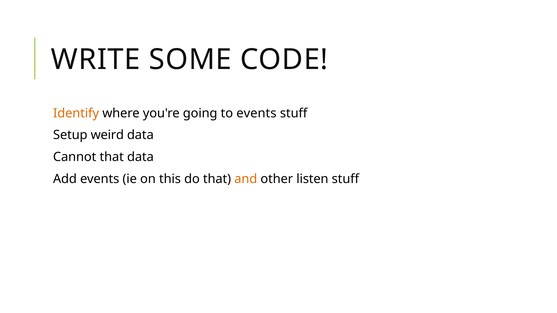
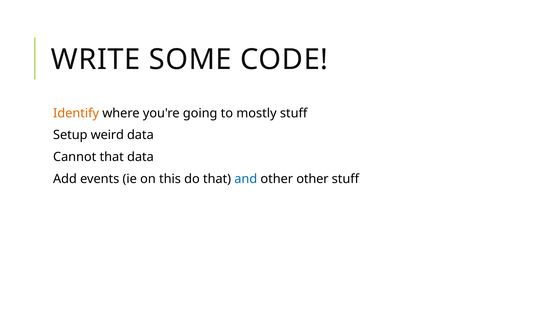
to events: events -> mostly
and colour: orange -> blue
other listen: listen -> other
